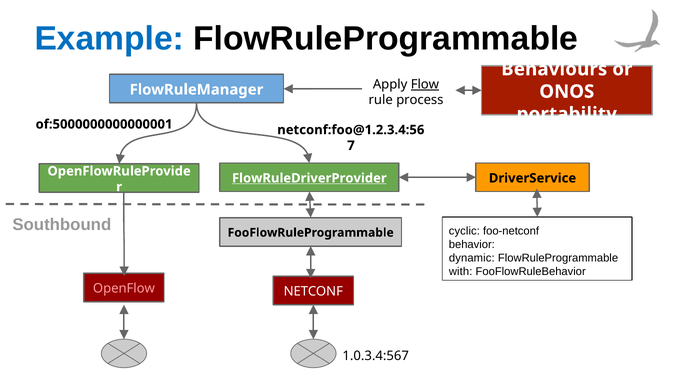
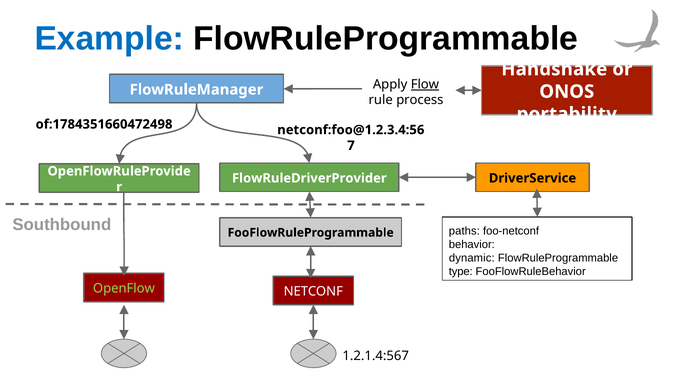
Behaviours: Behaviours -> Handshake
of:5000000000000001: of:5000000000000001 -> of:1784351660472498
FlowRuleDriverProvider underline: present -> none
cyclic: cyclic -> paths
with: with -> type
OpenFlow colour: pink -> light green
1.0.3.4:567: 1.0.3.4:567 -> 1.2.1.4:567
